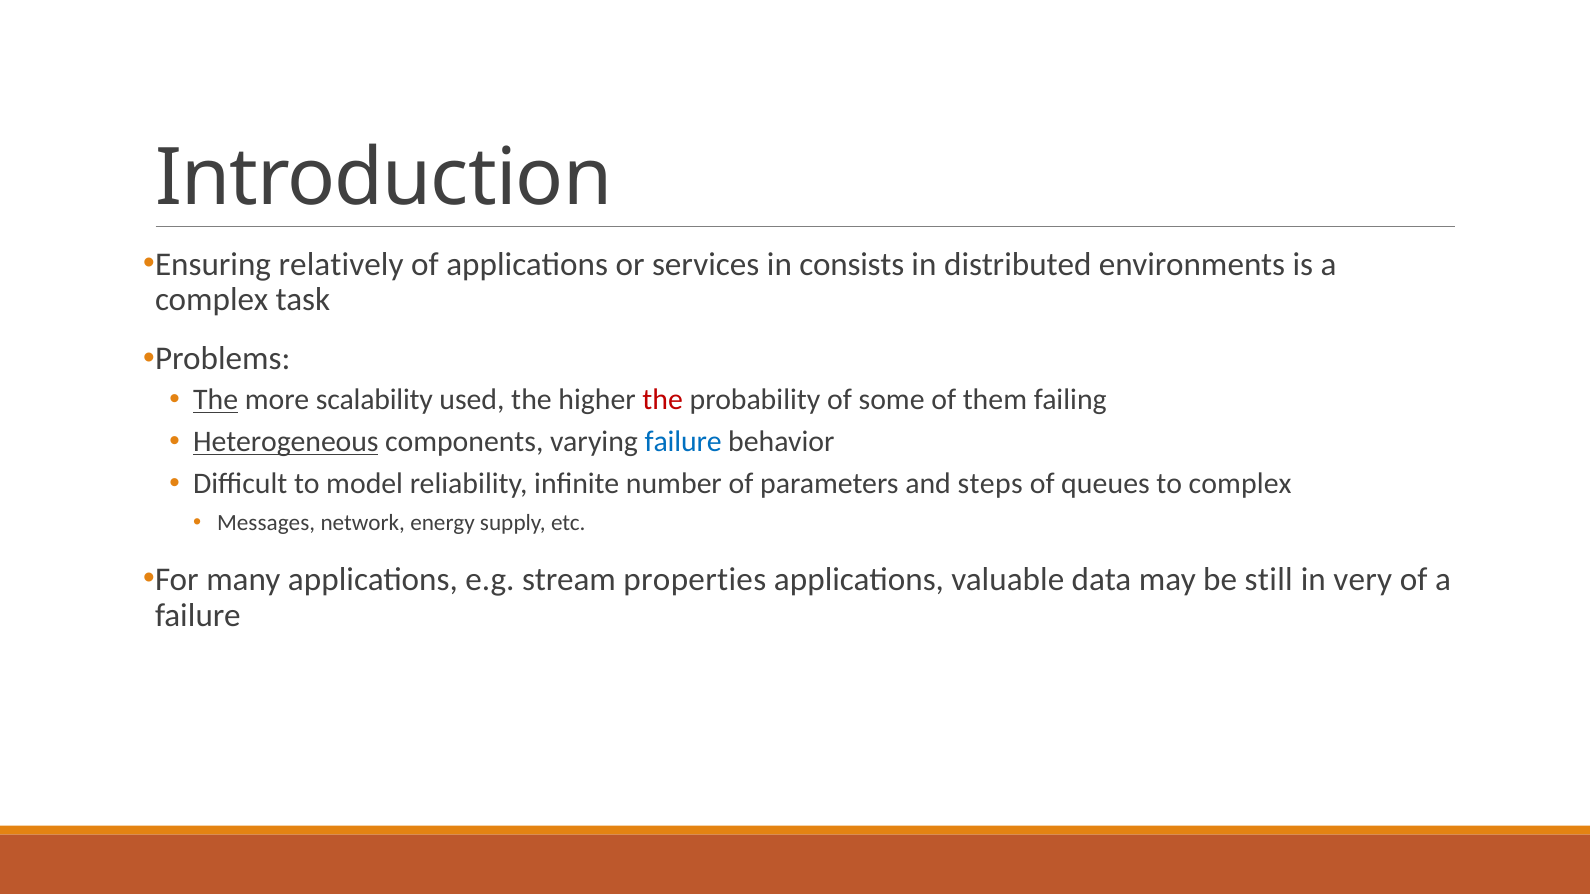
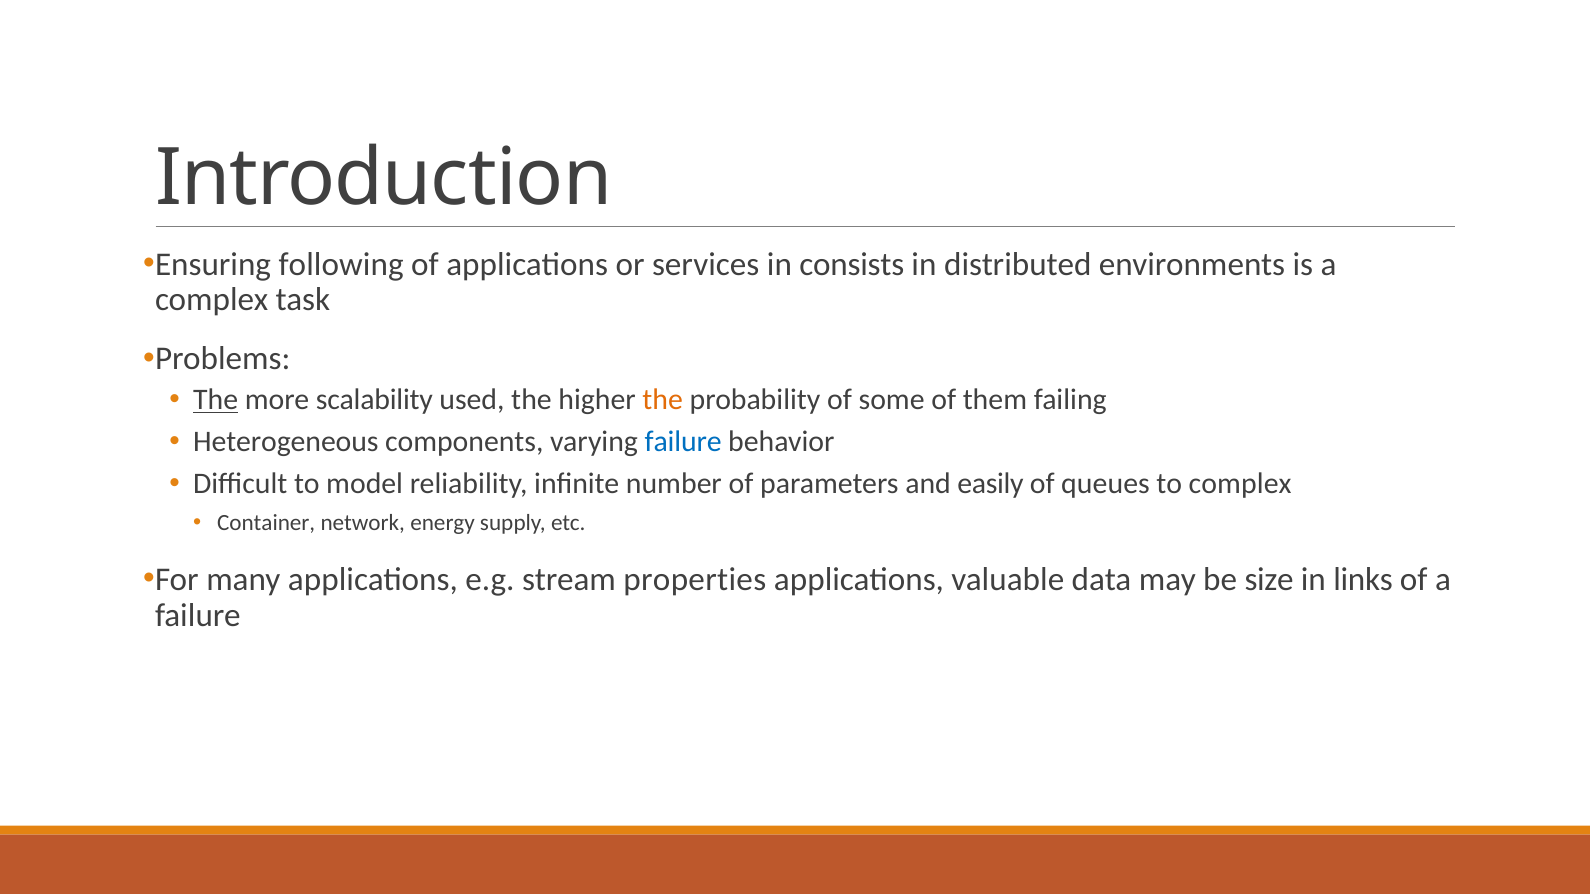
relatively: relatively -> following
the at (663, 400) colour: red -> orange
Heterogeneous underline: present -> none
steps: steps -> easily
Messages: Messages -> Container
still: still -> size
very: very -> links
